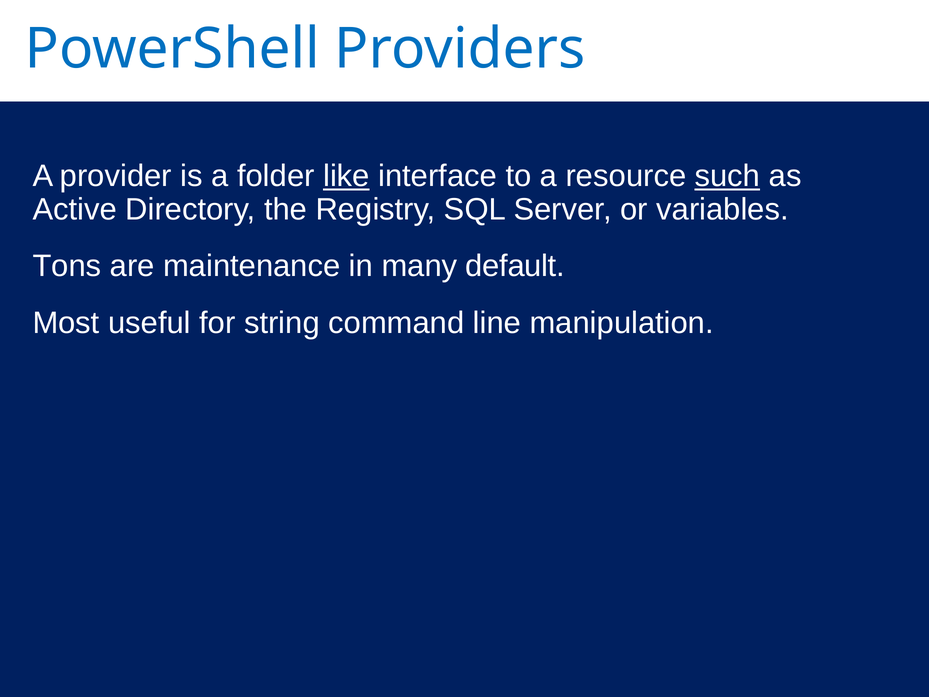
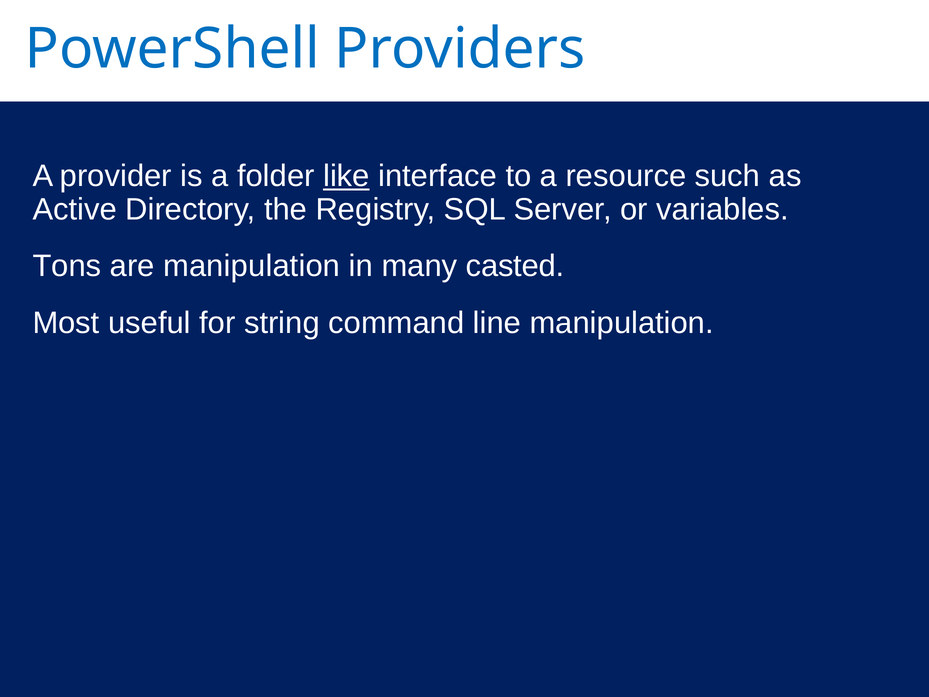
such underline: present -> none
are maintenance: maintenance -> manipulation
default: default -> casted
